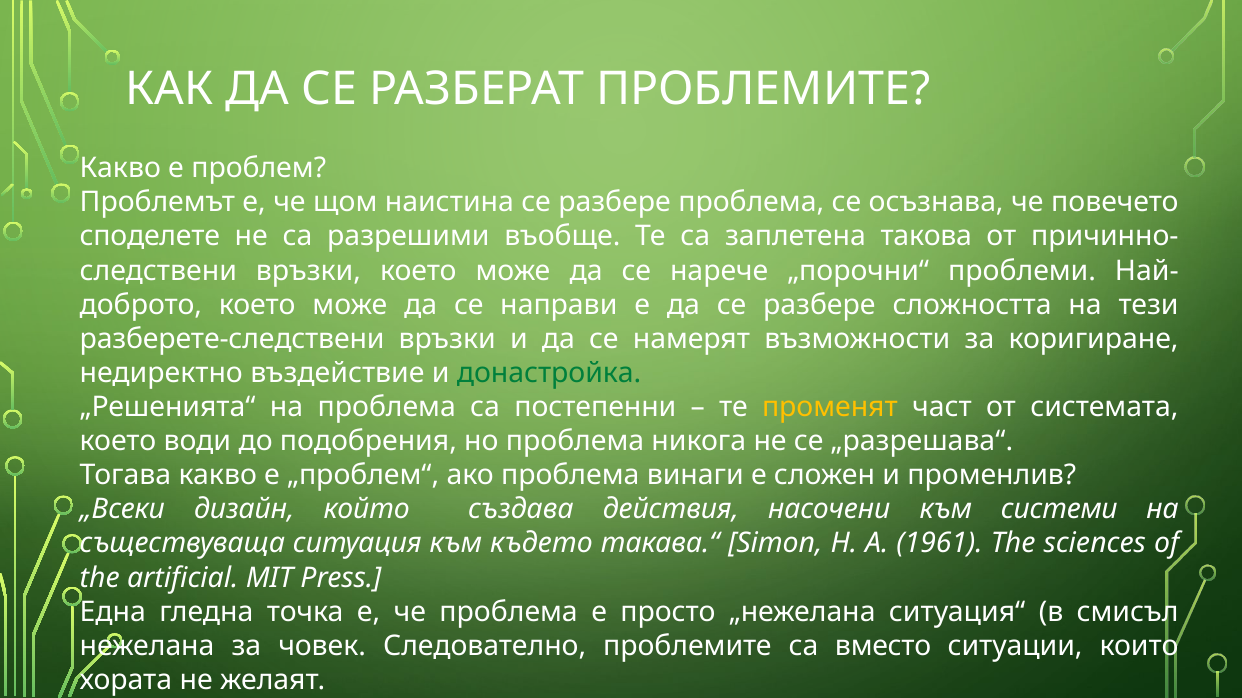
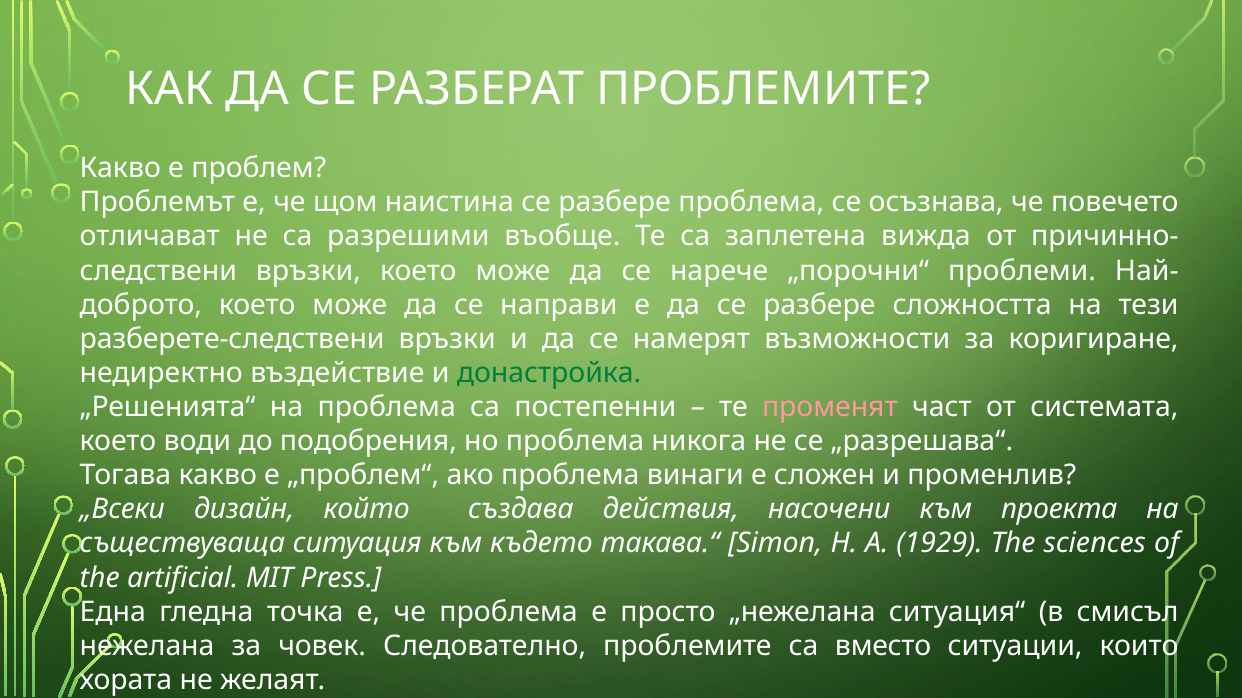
споделете: споделете -> отличават
такова: такова -> вижда
променят colour: yellow -> pink
системи: системи -> проекта
1961: 1961 -> 1929
